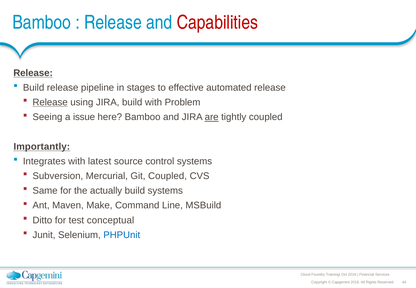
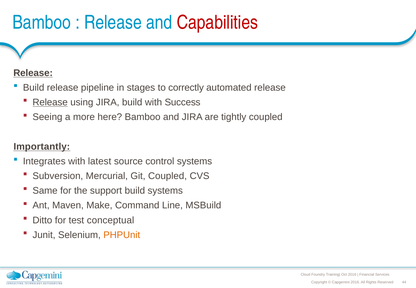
effective: effective -> correctly
Problem: Problem -> Success
issue: issue -> more
are underline: present -> none
actually: actually -> support
PHPUnit colour: blue -> orange
